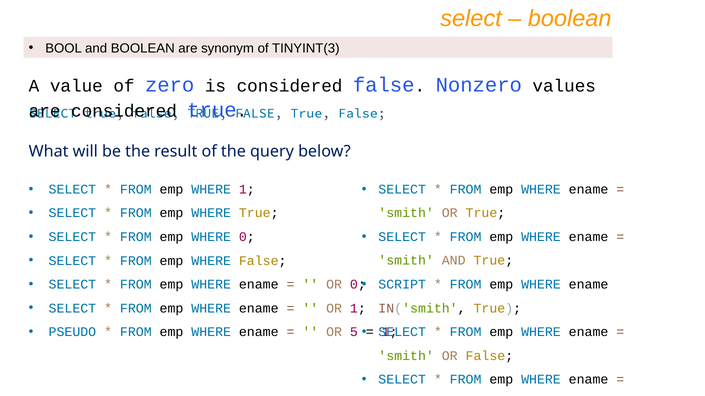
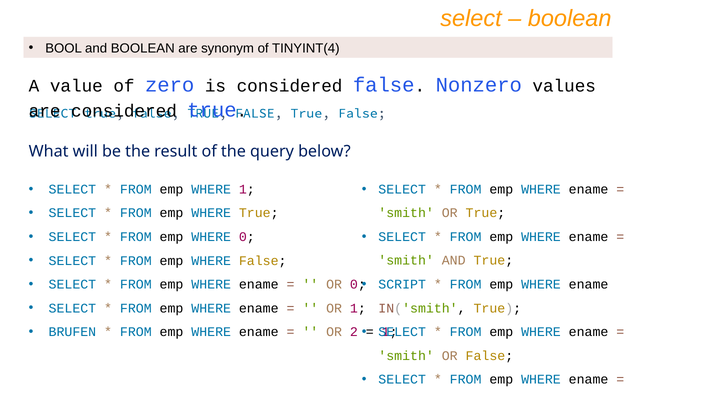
TINYINT(3: TINYINT(3 -> TINYINT(4
PSEUDO: PSEUDO -> BRUFEN
5: 5 -> 2
